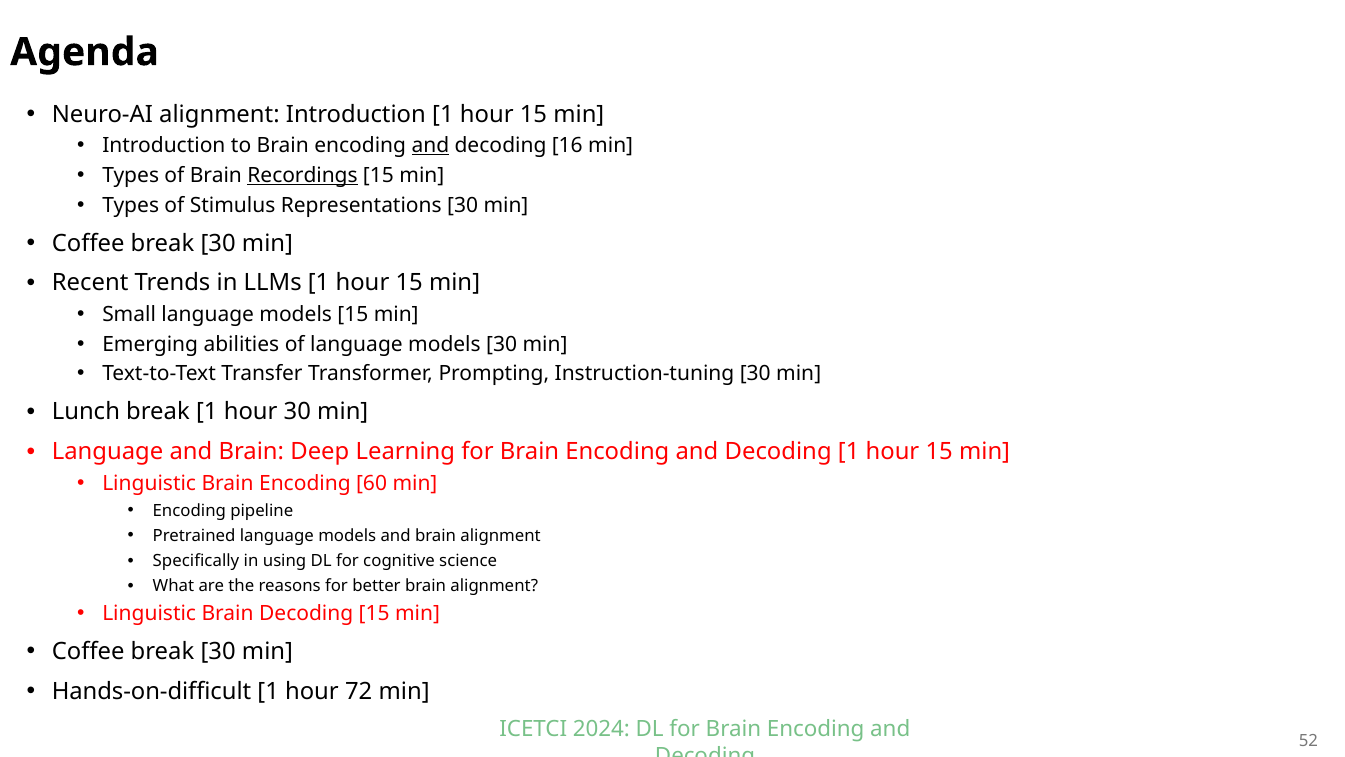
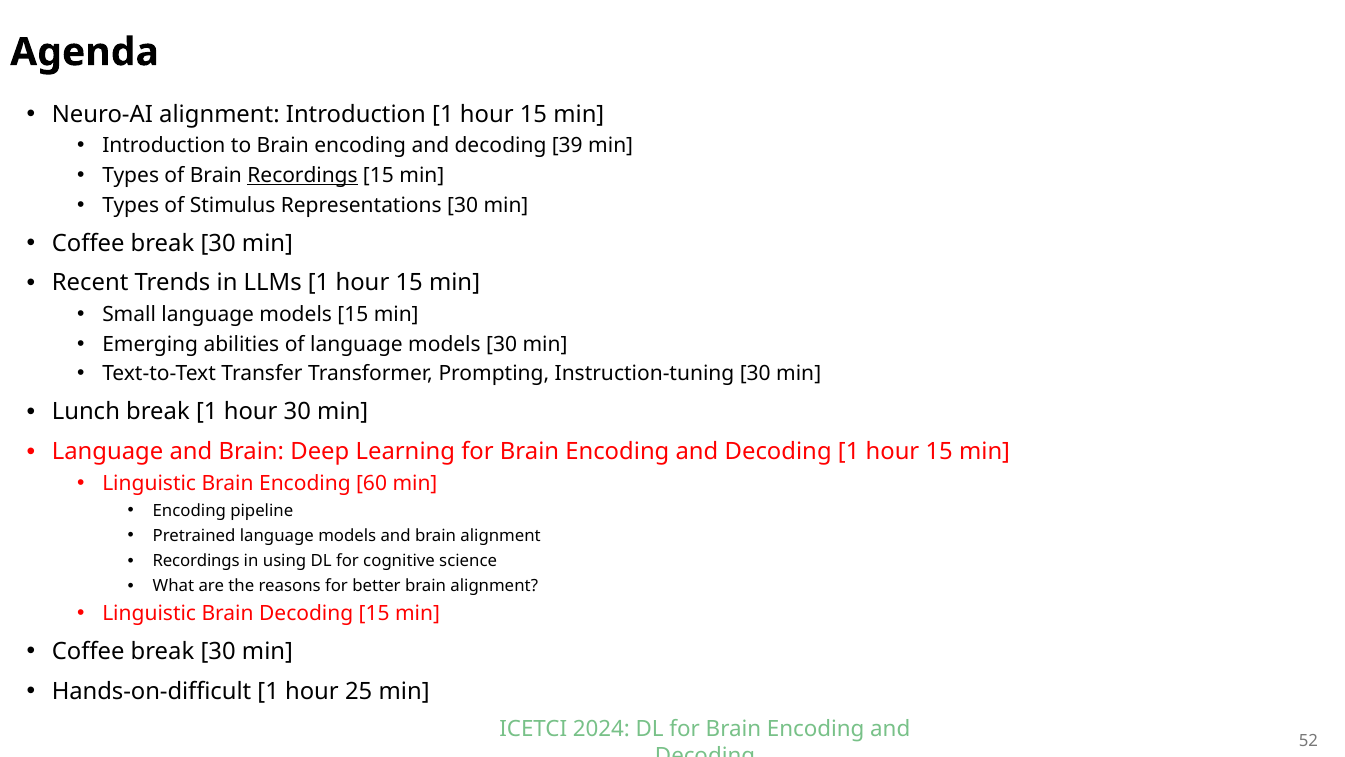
and at (430, 146) underline: present -> none
16: 16 -> 39
Specifically at (196, 561): Specifically -> Recordings
72: 72 -> 25
